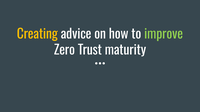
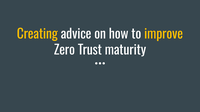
improve colour: light green -> yellow
